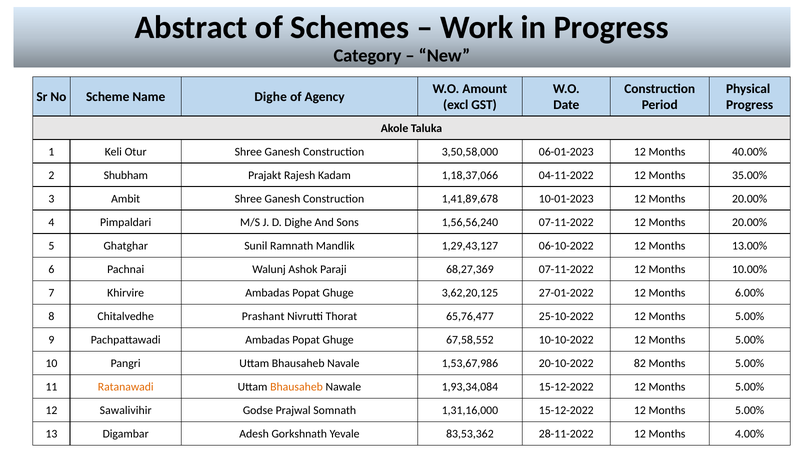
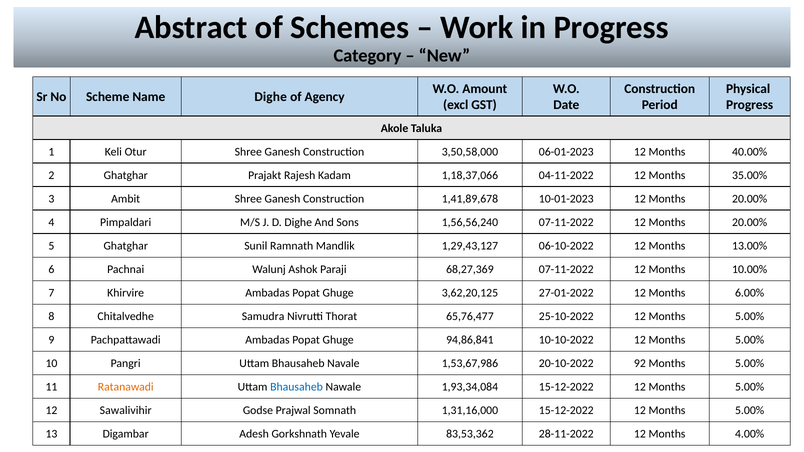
2 Shubham: Shubham -> Ghatghar
Prashant: Prashant -> Samudra
67,58,552: 67,58,552 -> 94,86,841
82: 82 -> 92
Bhausaheb at (297, 387) colour: orange -> blue
